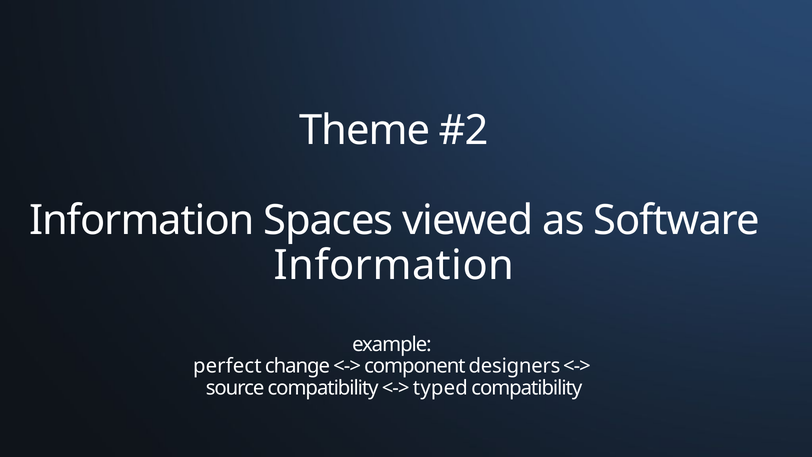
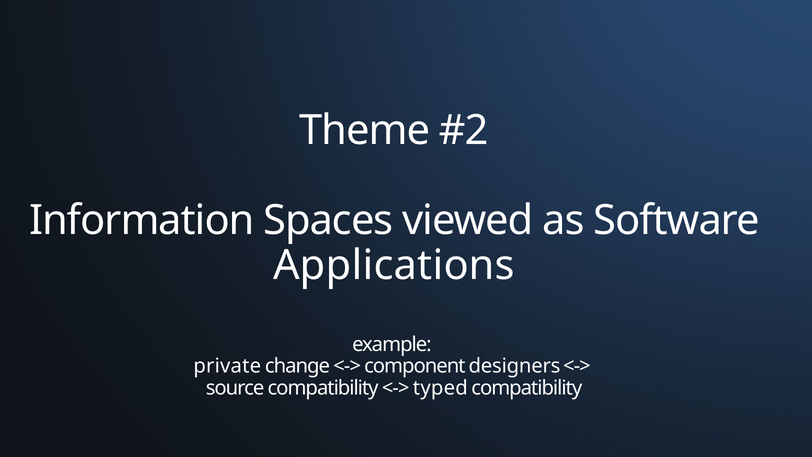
Information at (394, 265): Information -> Applications
perfect: perfect -> private
